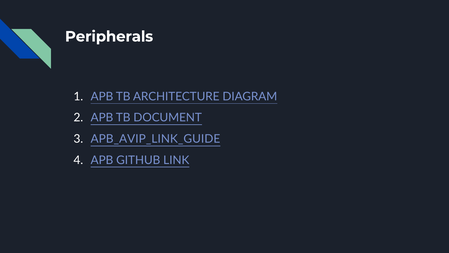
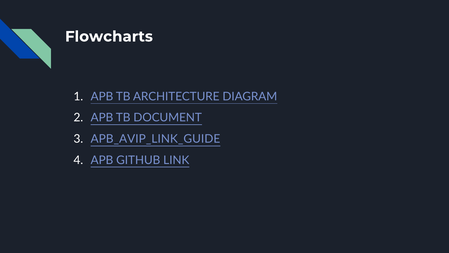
Peripherals: Peripherals -> Flowcharts
